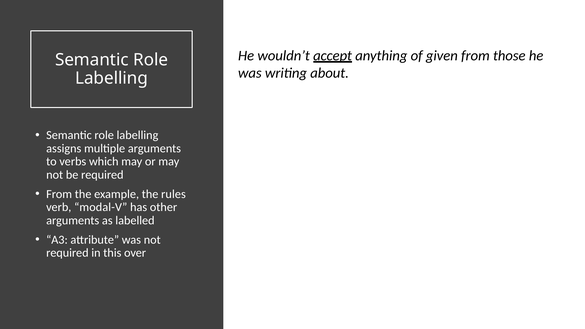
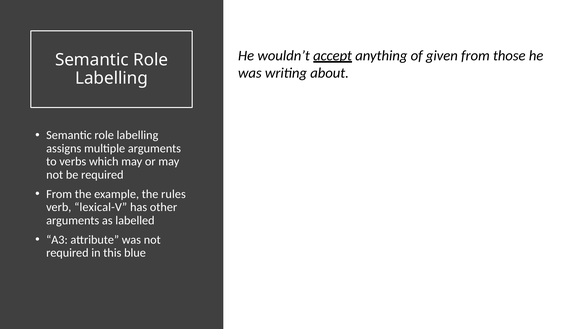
modal-V: modal-V -> lexical-V
over: over -> blue
